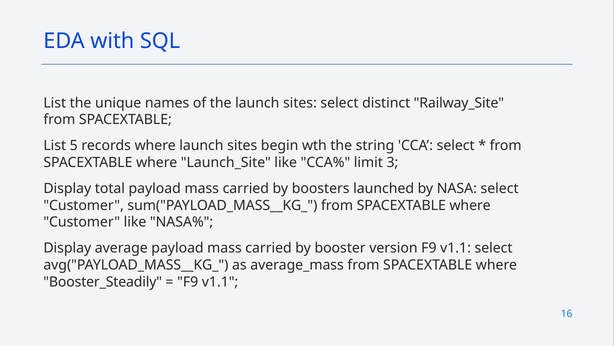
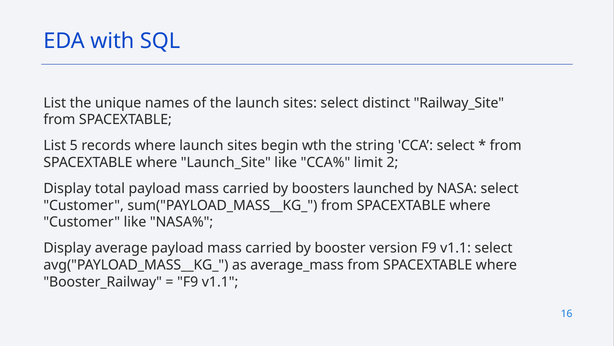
3: 3 -> 2
Booster_Steadily: Booster_Steadily -> Booster_Railway
